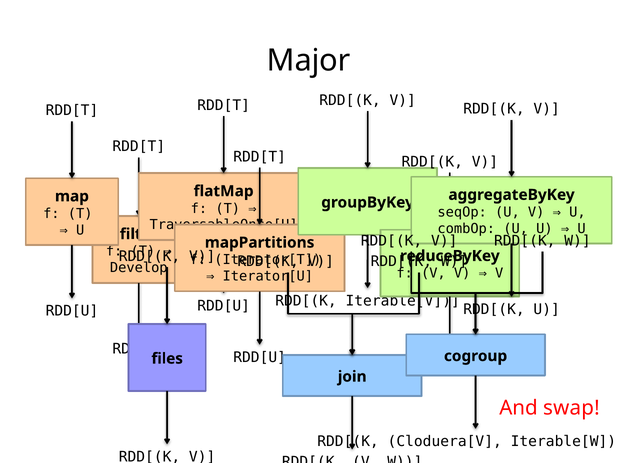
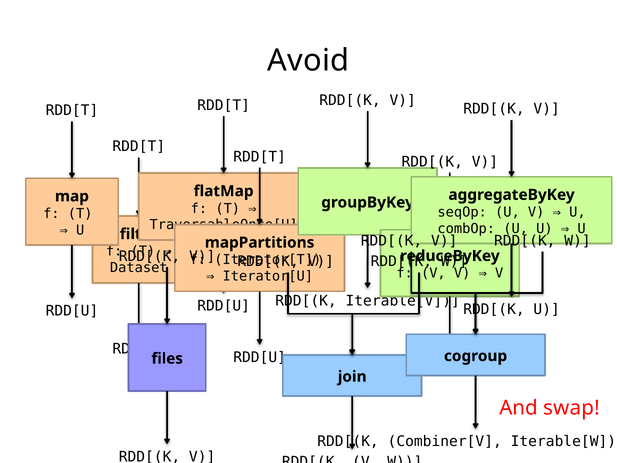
Major: Major -> Avoid
Develop: Develop -> Dataset
Cloduera[V: Cloduera[V -> Combiner[V
